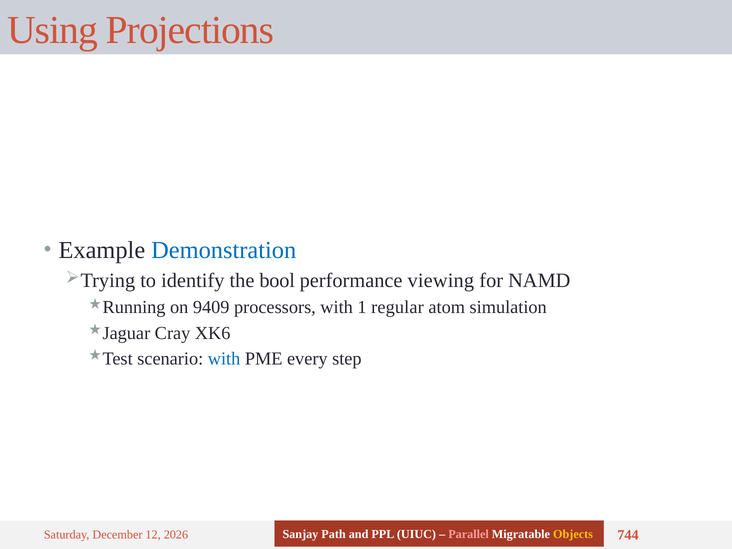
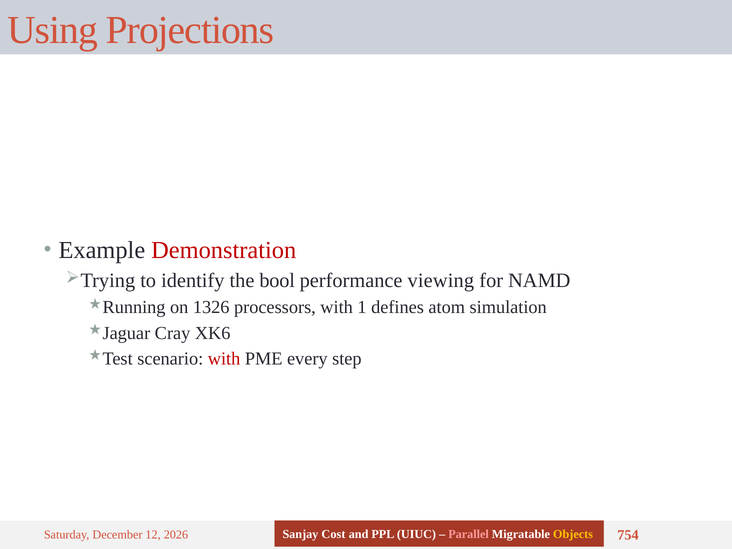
Demonstration colour: blue -> red
9409: 9409 -> 1326
regular: regular -> defines
with at (224, 359) colour: blue -> red
Path: Path -> Cost
744: 744 -> 754
